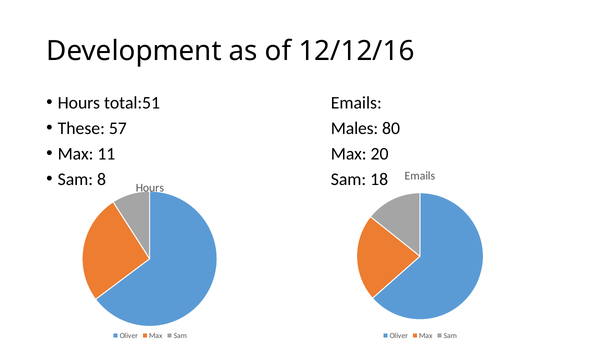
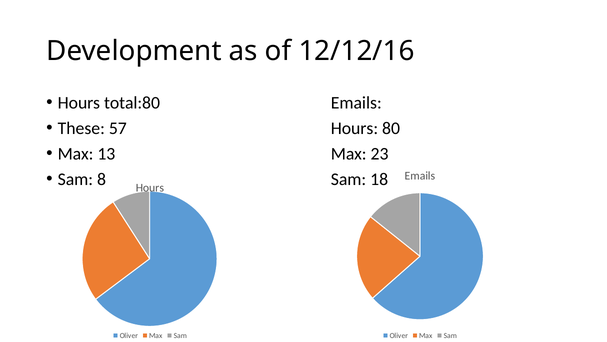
total:51: total:51 -> total:80
57 Males: Males -> Hours
11: 11 -> 13
20: 20 -> 23
